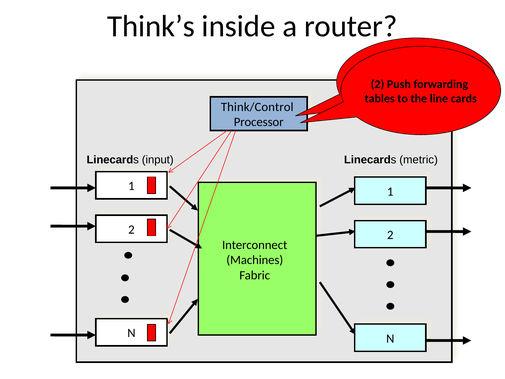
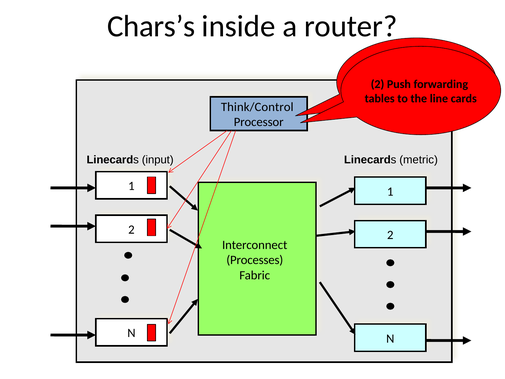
Think’s: Think’s -> Chars’s
Machines: Machines -> Processes
